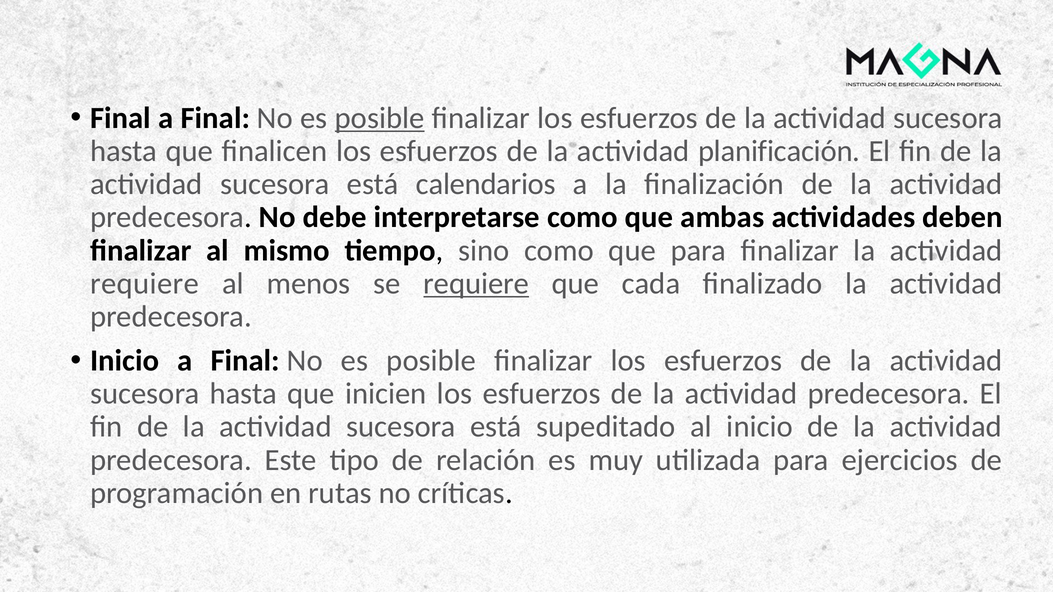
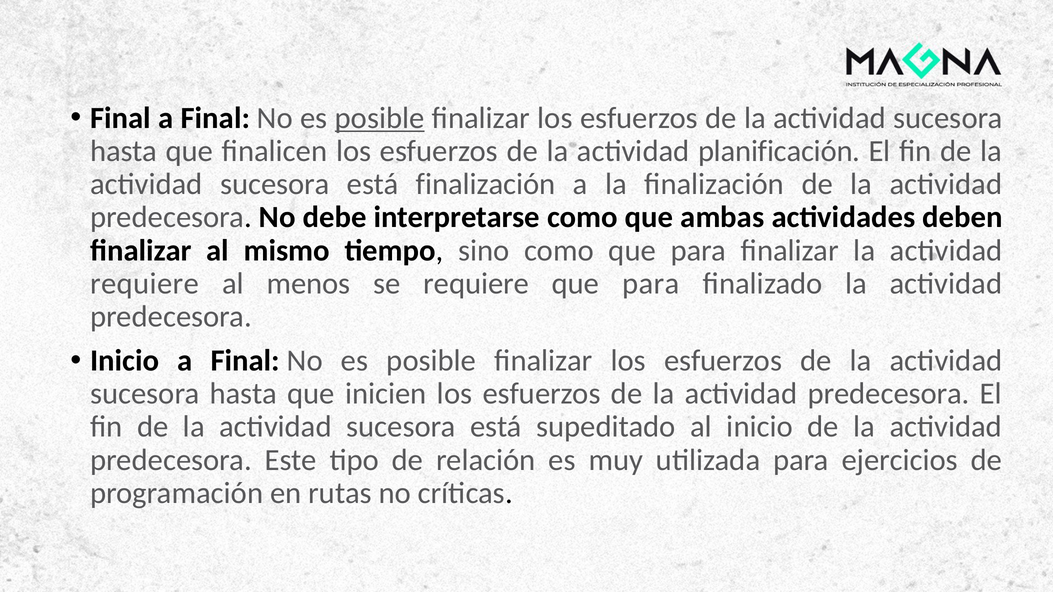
está calendarios: calendarios -> finalización
requiere at (476, 284) underline: present -> none
cada at (651, 284): cada -> para
